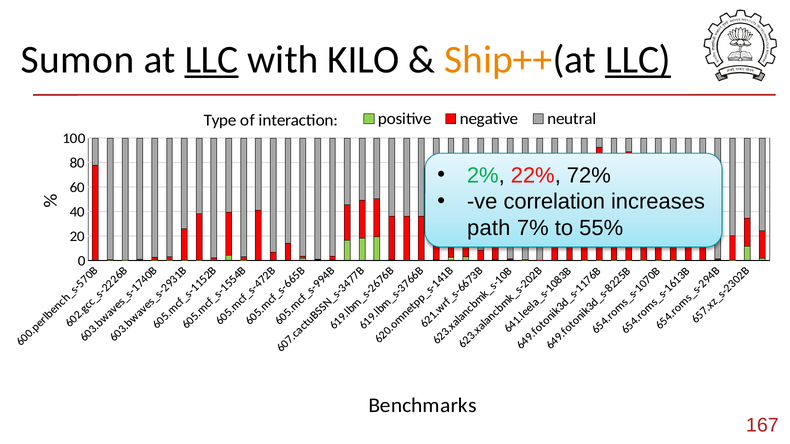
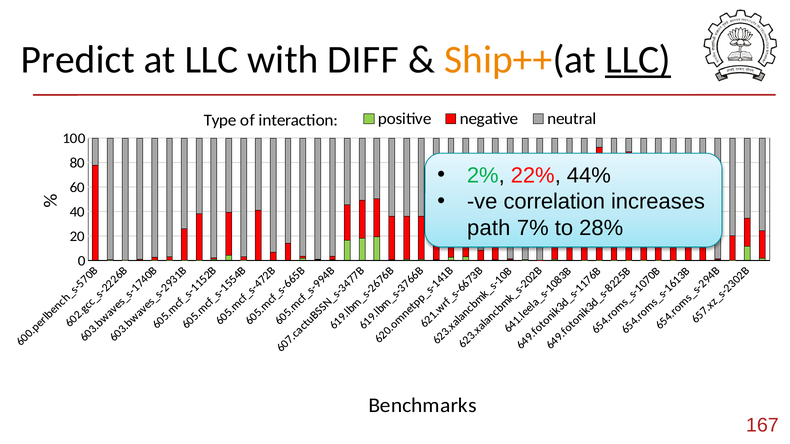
Sumon: Sumon -> Predict
LLC at (212, 60) underline: present -> none
KILO: KILO -> DIFF
72%: 72% -> 44%
55%: 55% -> 28%
